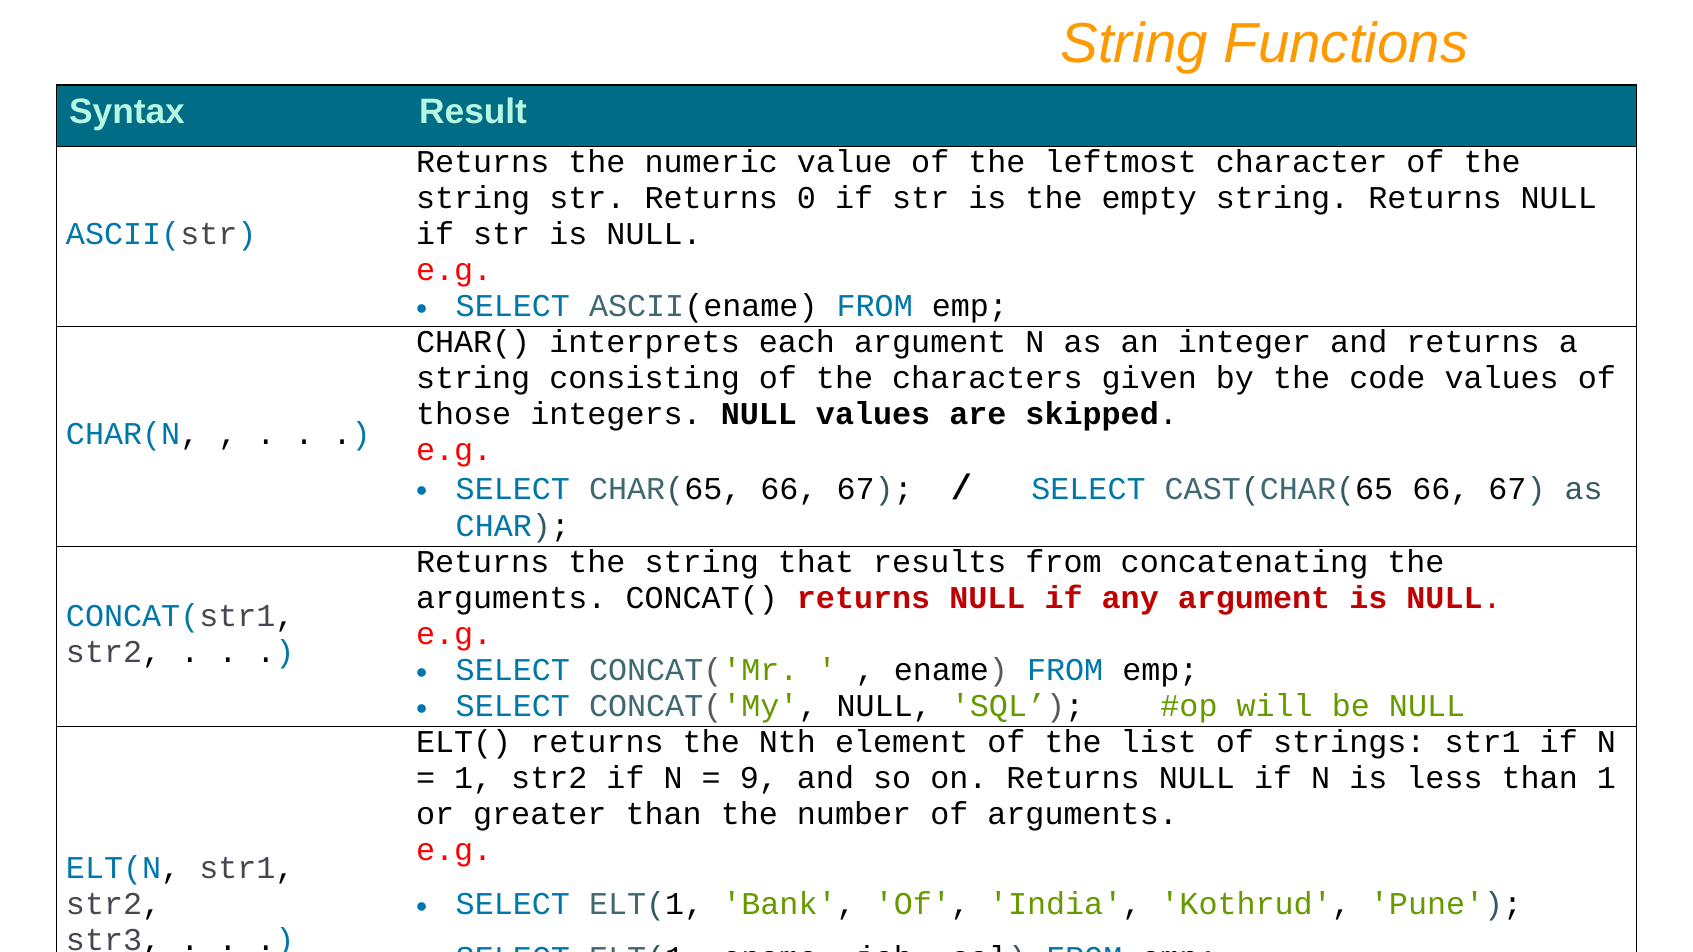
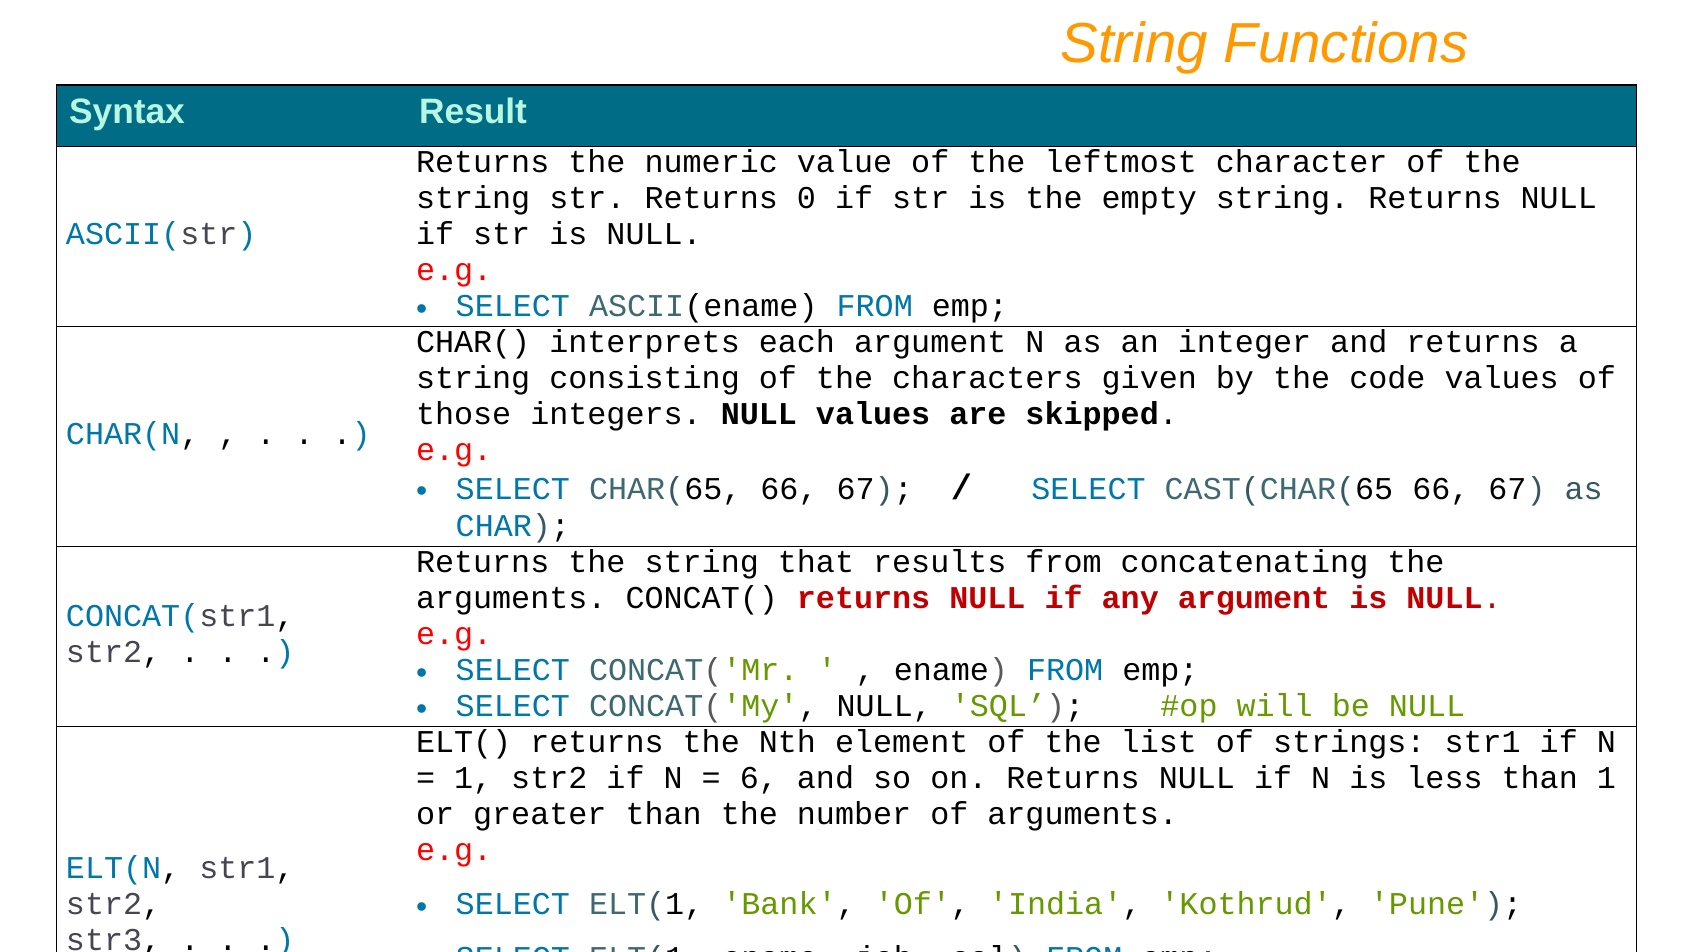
9: 9 -> 6
